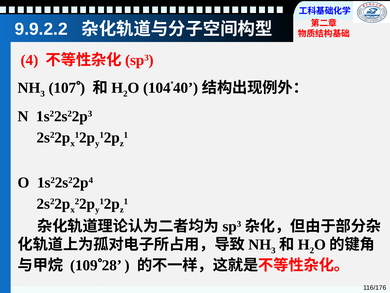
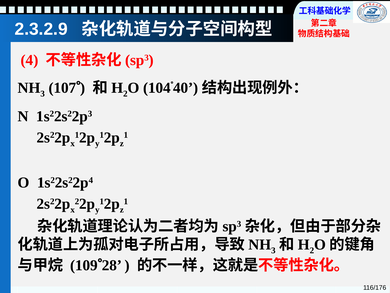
9.9.2.2: 9.9.2.2 -> 2.3.2.9
